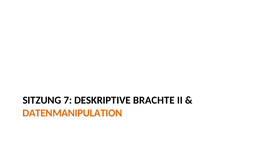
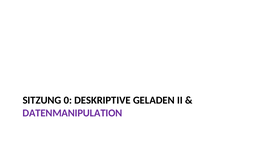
7: 7 -> 0
BRACHTE: BRACHTE -> GELADEN
DATENMANIPULATION colour: orange -> purple
